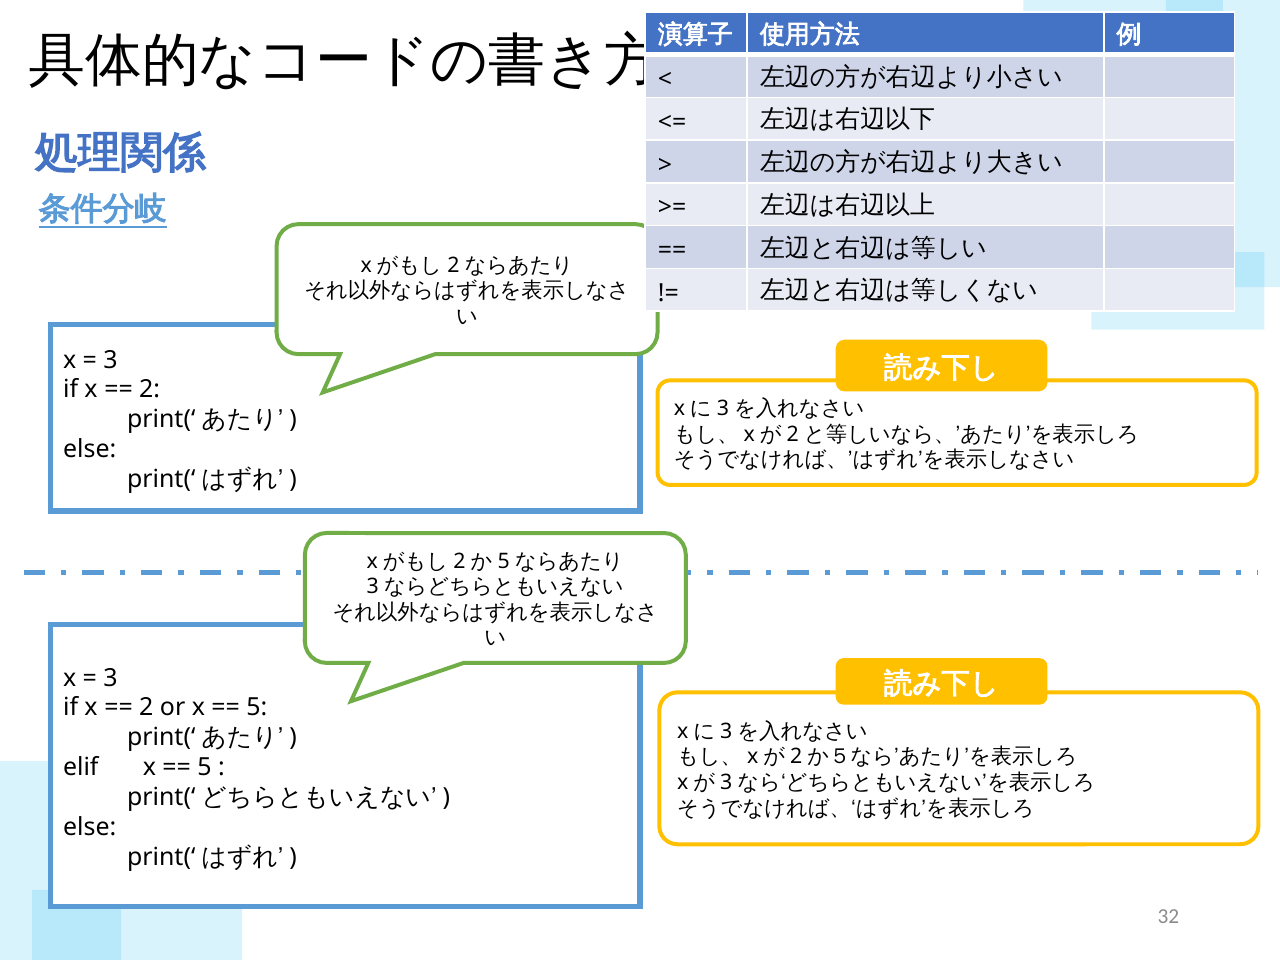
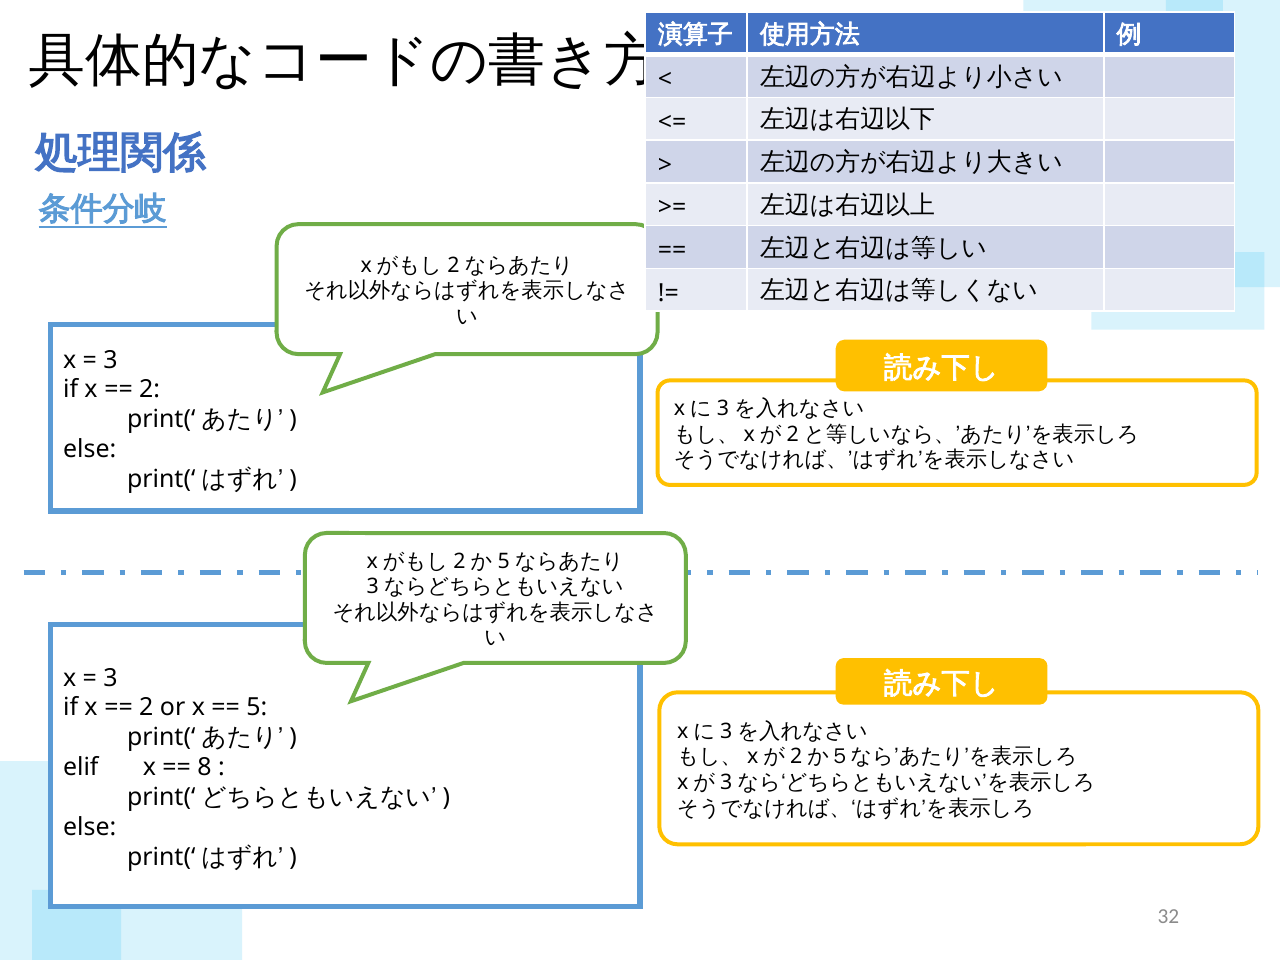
5 at (205, 767): 5 -> 8
